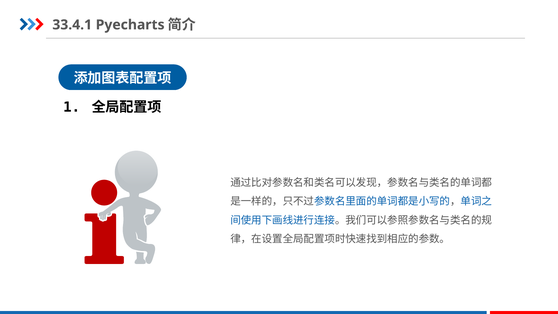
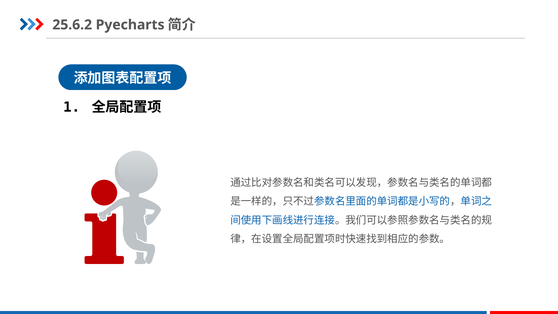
33.4.1: 33.4.1 -> 25.6.2
